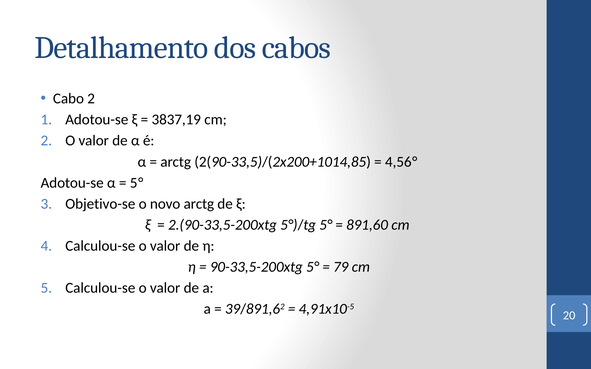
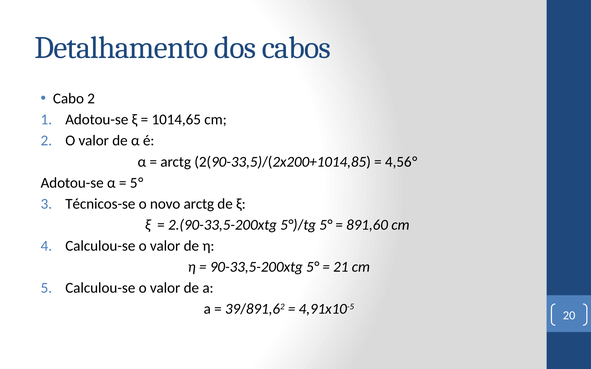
3837,19: 3837,19 -> 1014,65
Objetivo-se: Objetivo-se -> Técnicos-se
79: 79 -> 21
